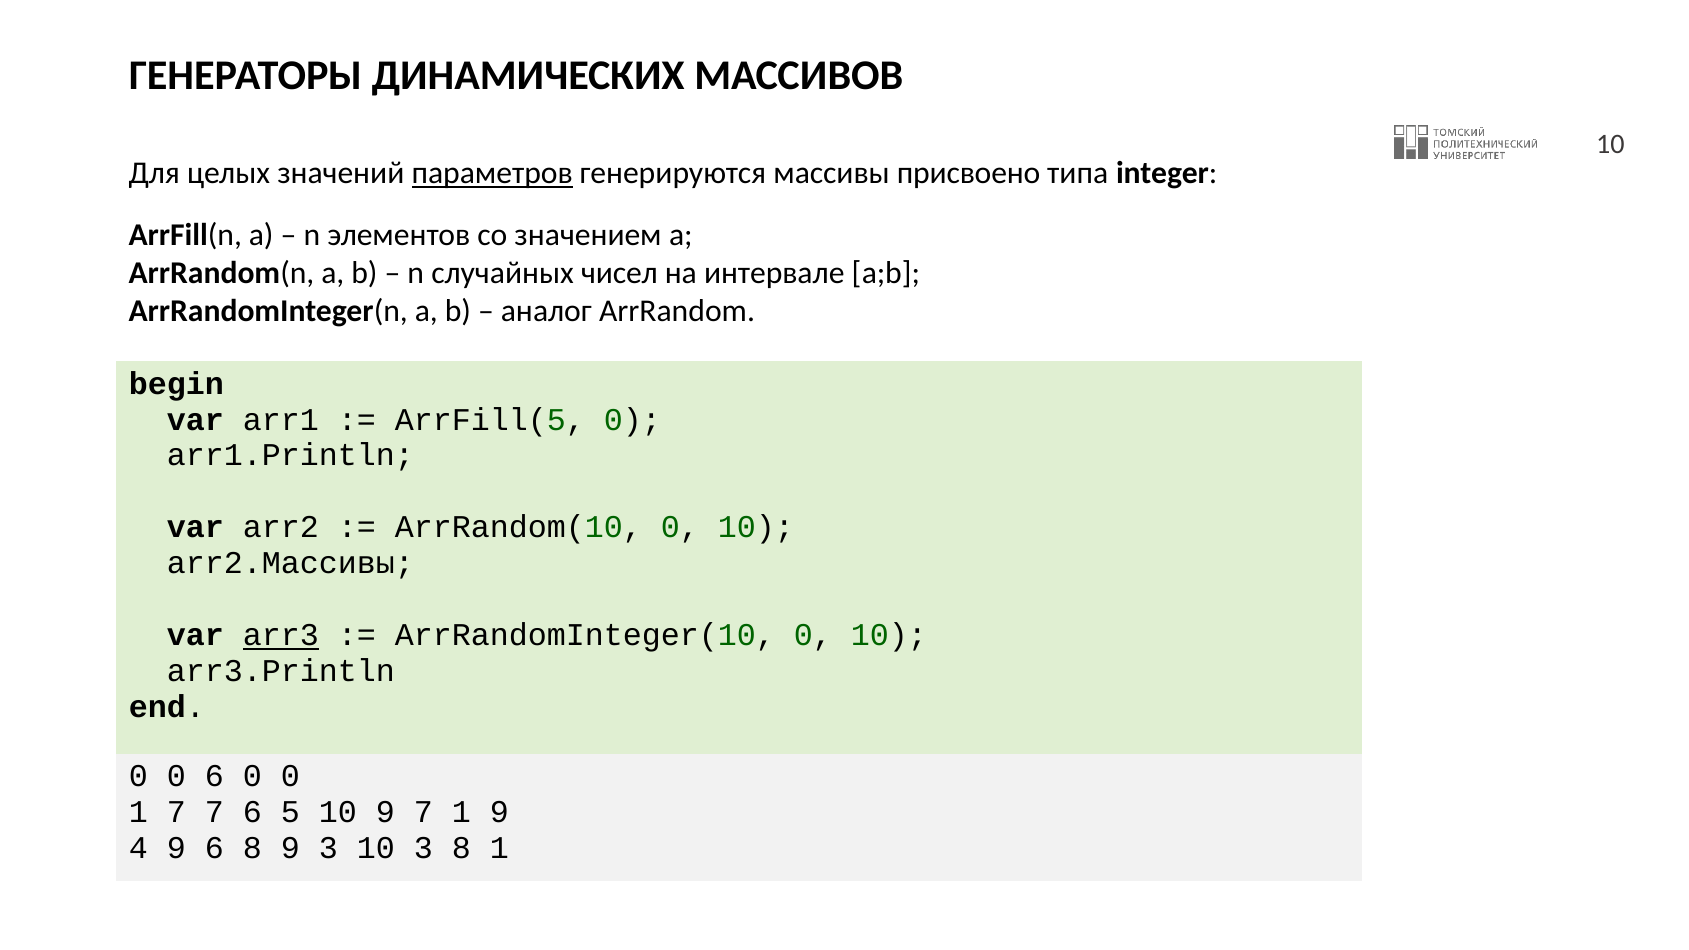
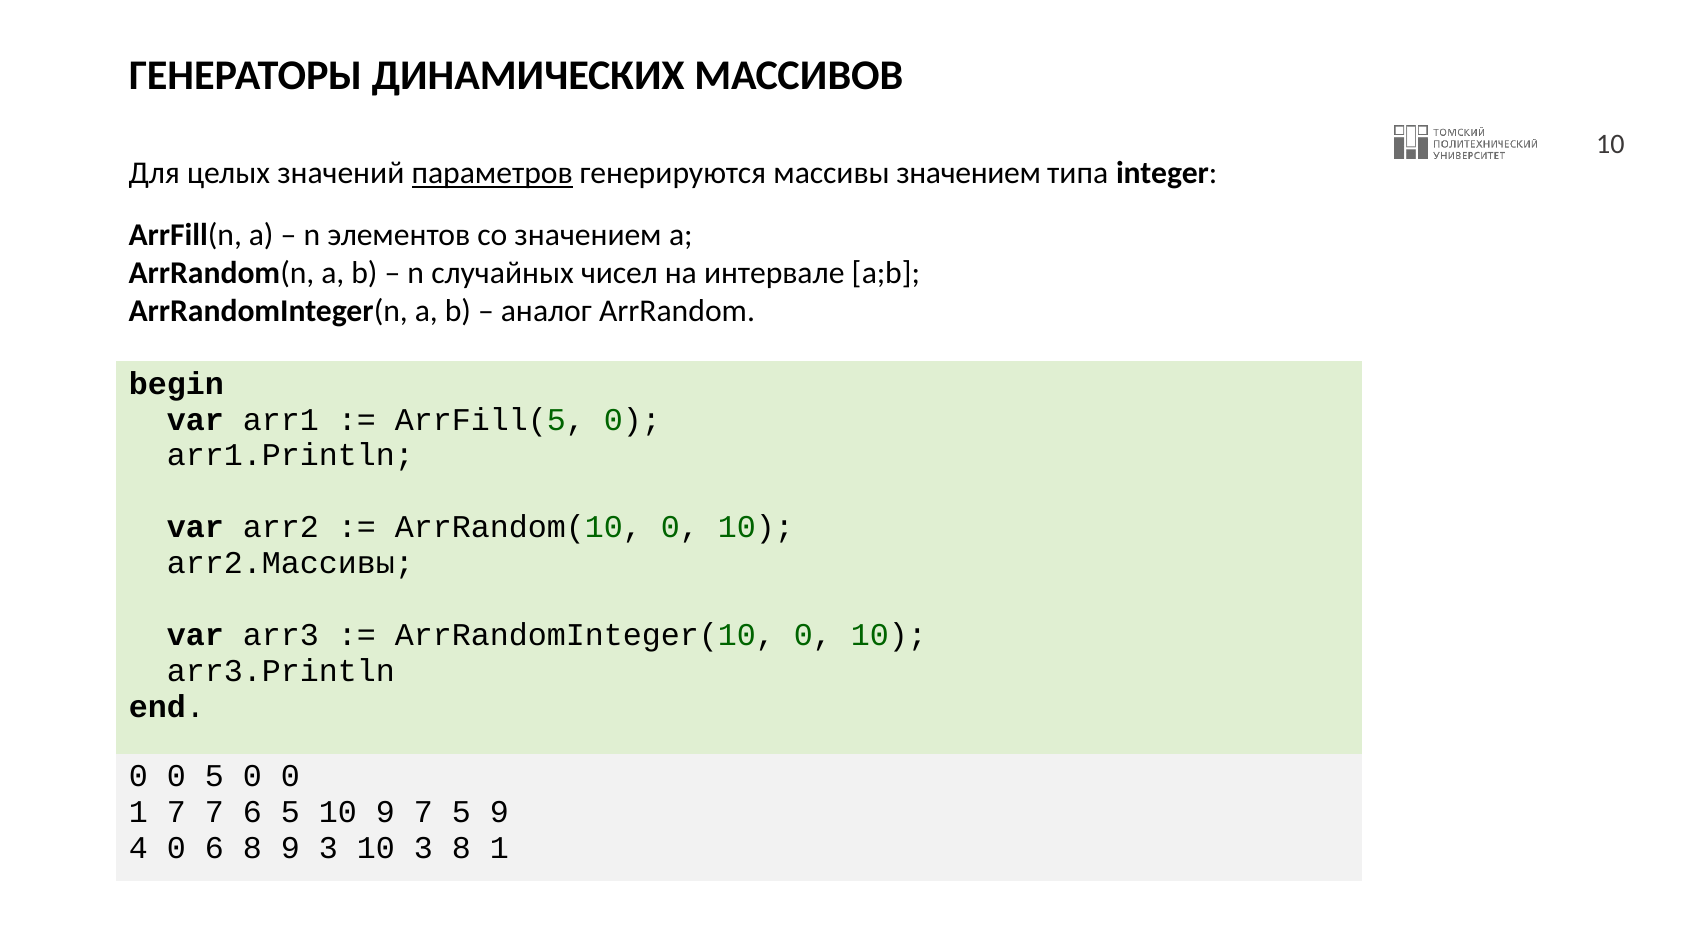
массивы присвоено: присвоено -> значением
arr3 underline: present -> none
0 6: 6 -> 5
7 1: 1 -> 5
4 9: 9 -> 0
